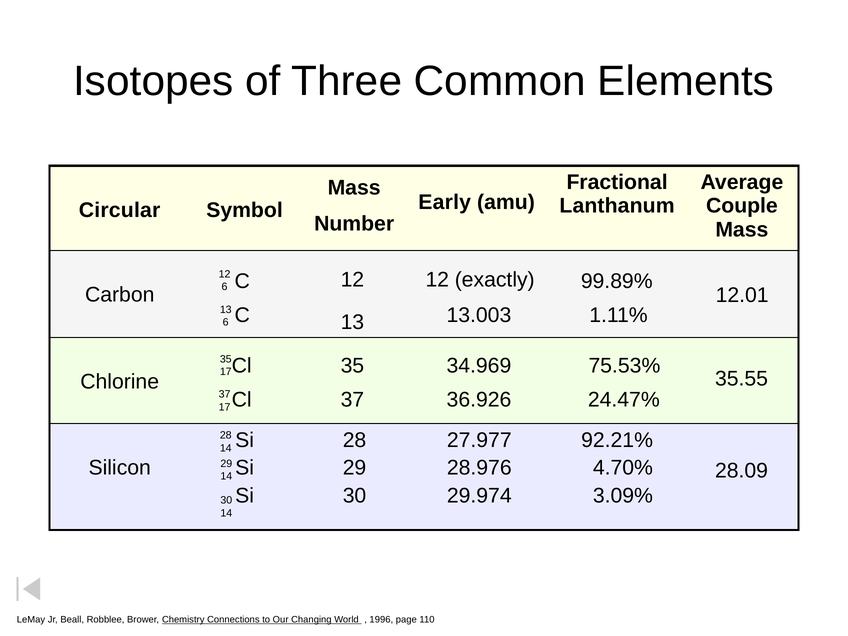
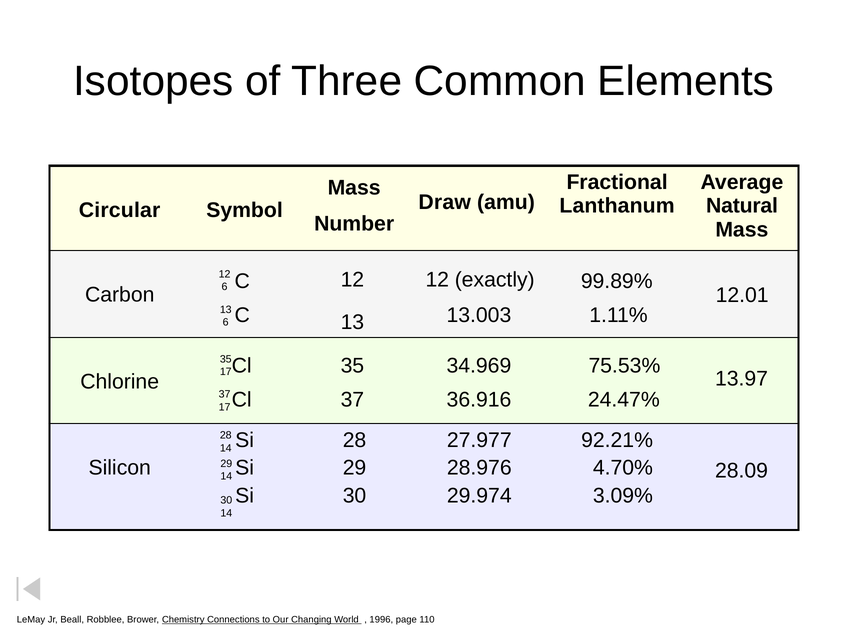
Early: Early -> Draw
Couple: Couple -> Natural
35.55: 35.55 -> 13.97
36.926: 36.926 -> 36.916
